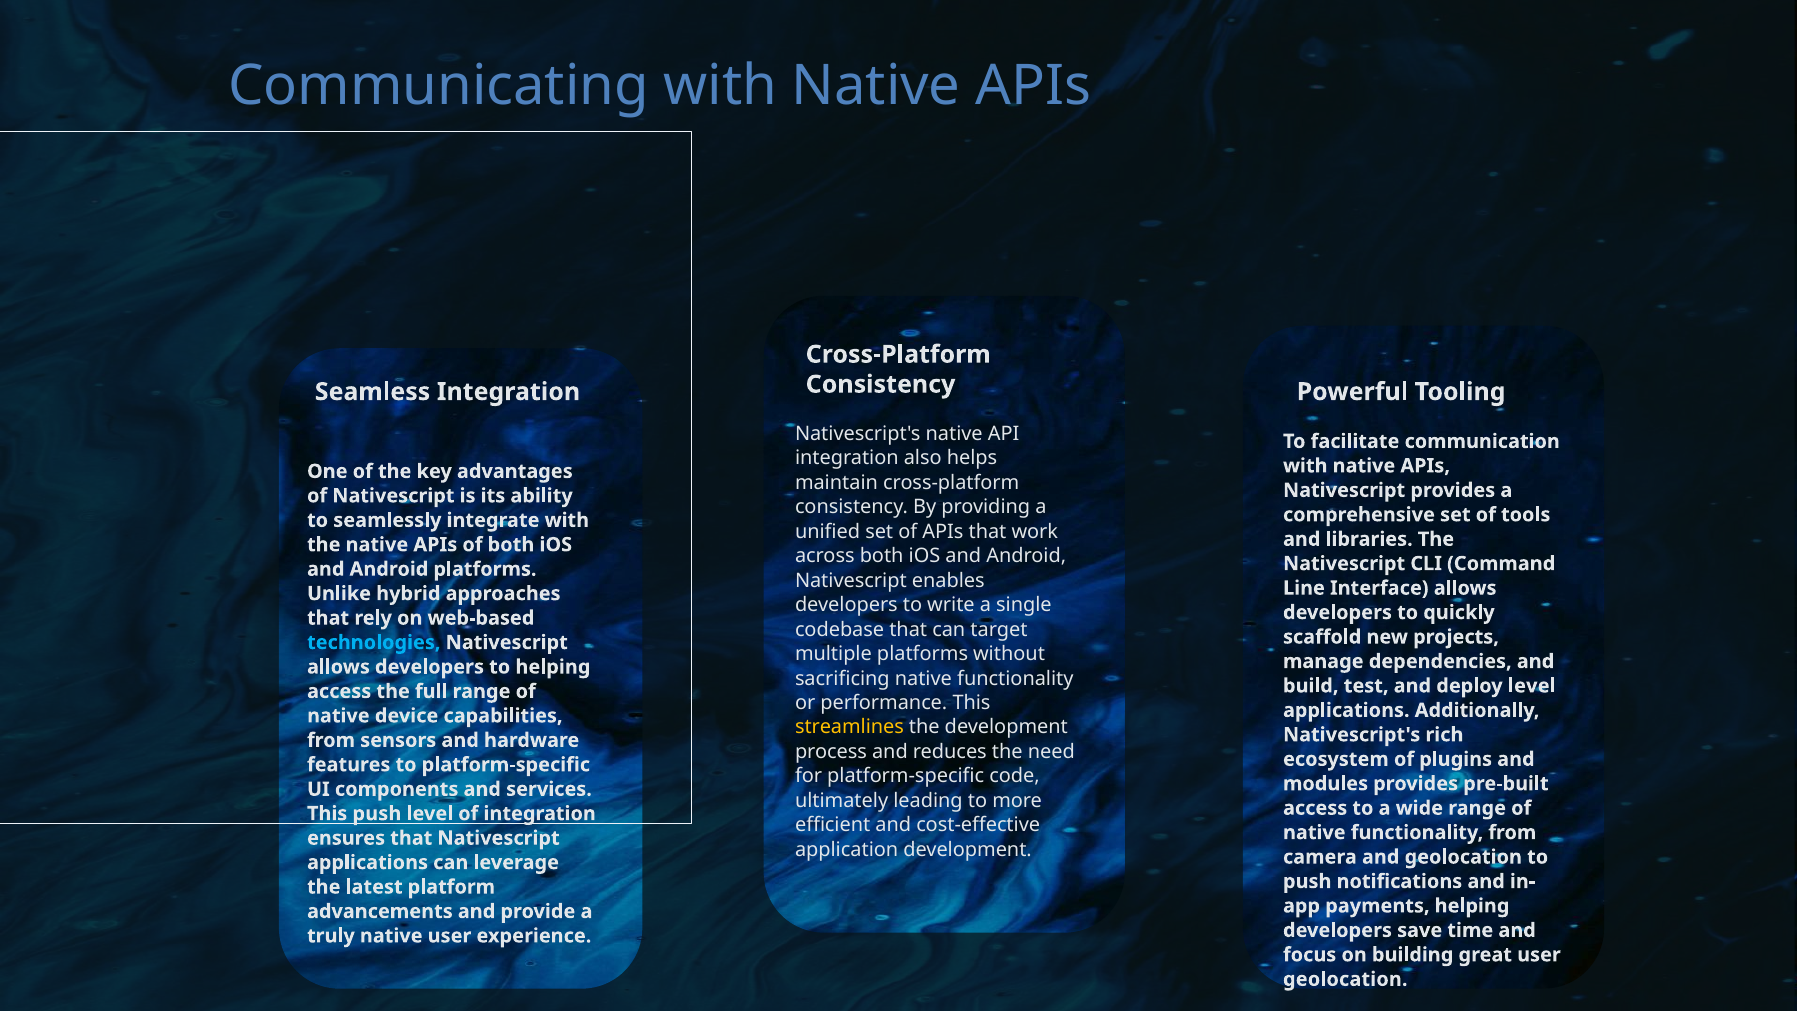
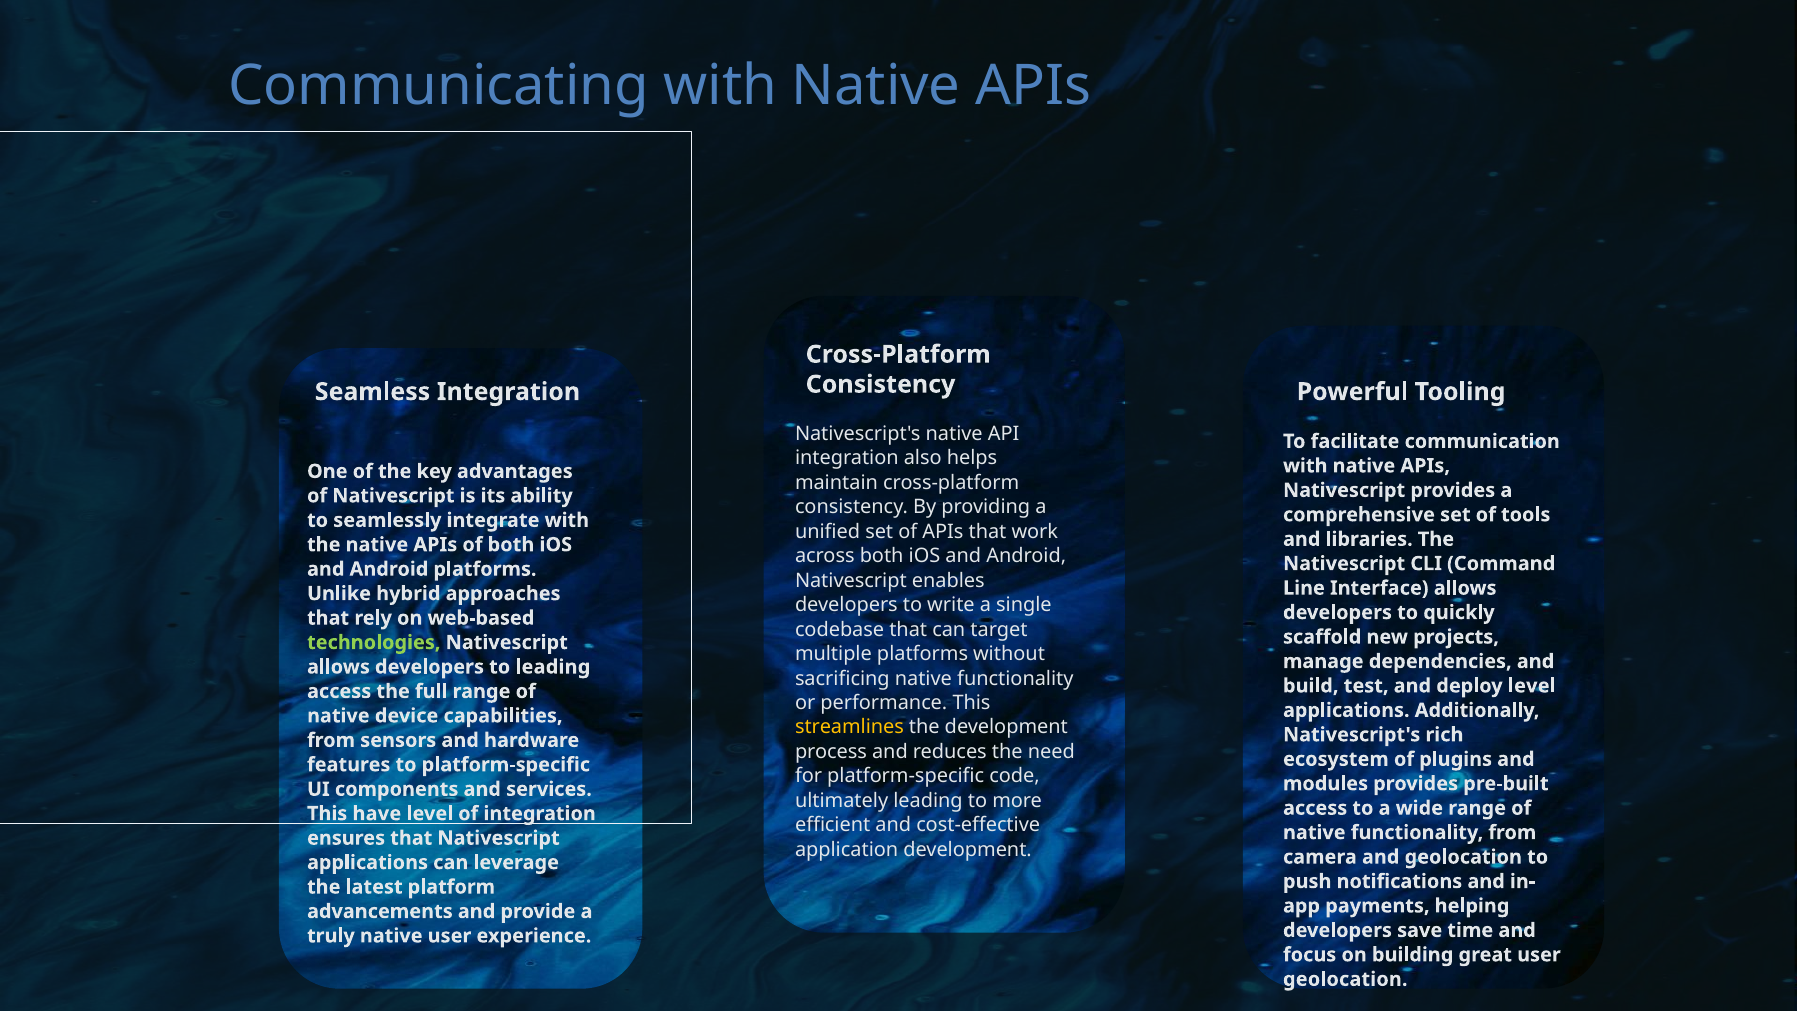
technologies colour: light blue -> light green
to helping: helping -> leading
This push: push -> have
